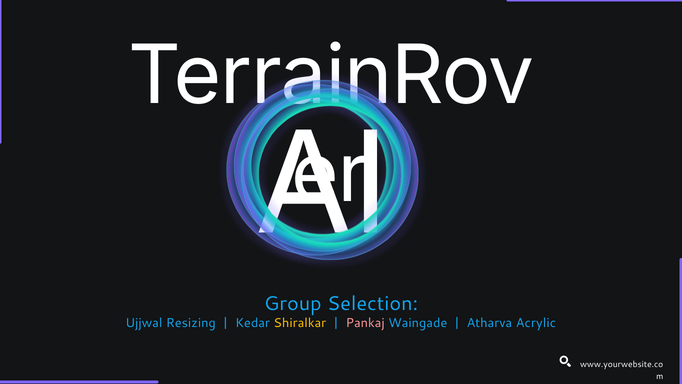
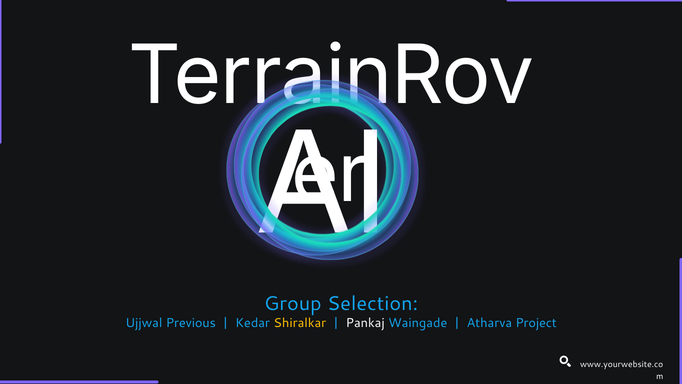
Resizing: Resizing -> Previous
Pankaj colour: pink -> white
Acrylic: Acrylic -> Project
